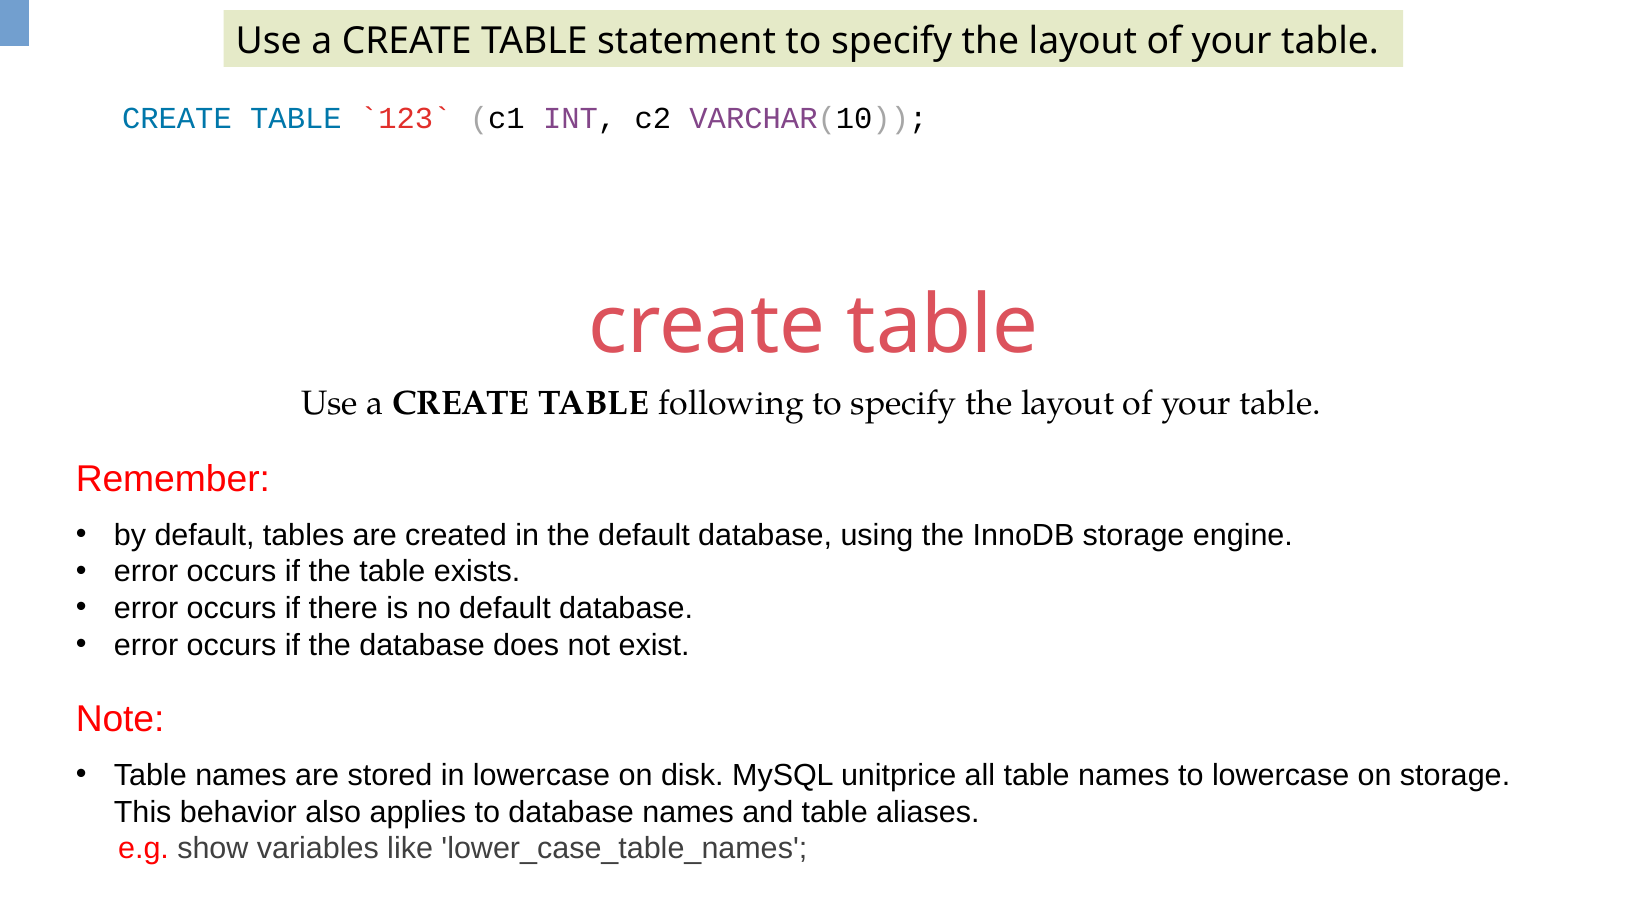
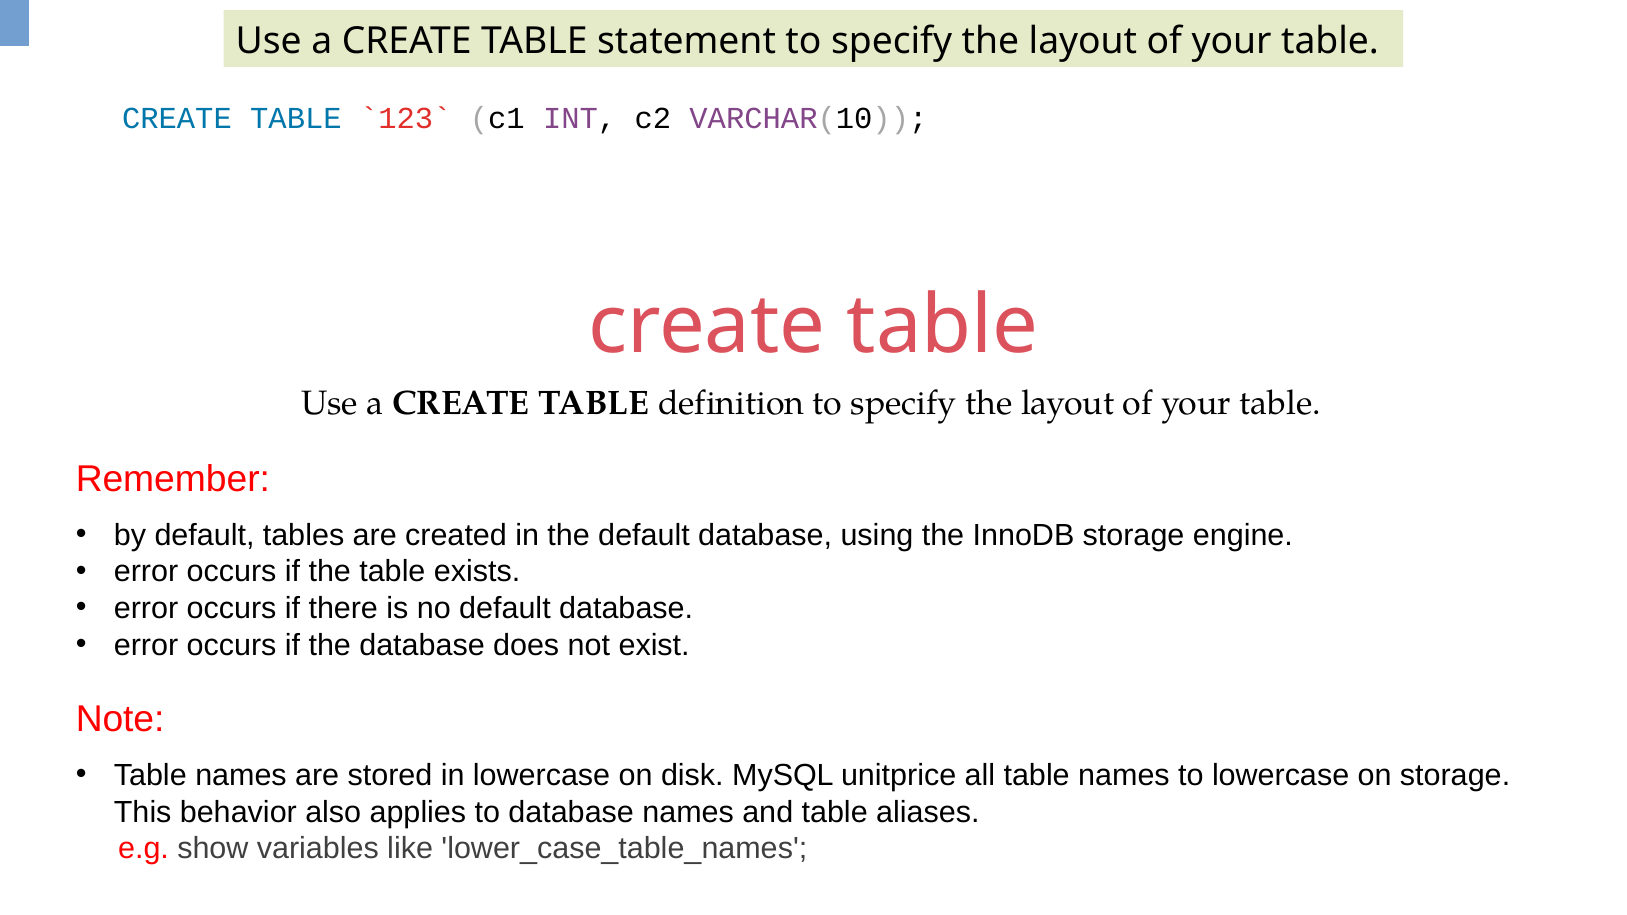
following: following -> definition
